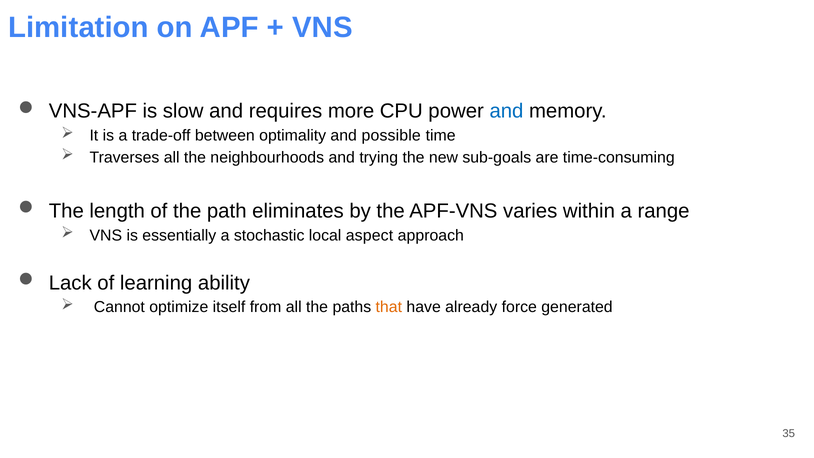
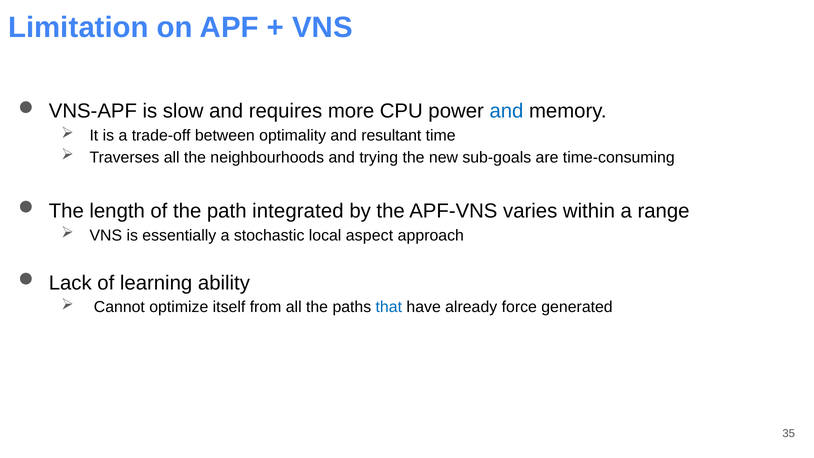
possible: possible -> resultant
eliminates: eliminates -> integrated
that colour: orange -> blue
